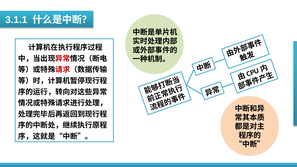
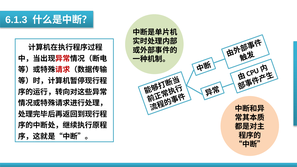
3.1.1: 3.1.1 -> 6.1.3
